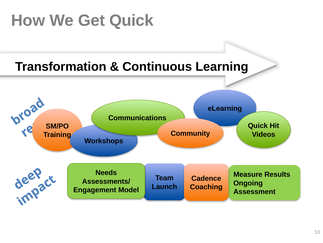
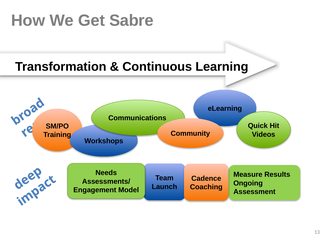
Get Quick: Quick -> Sabre
